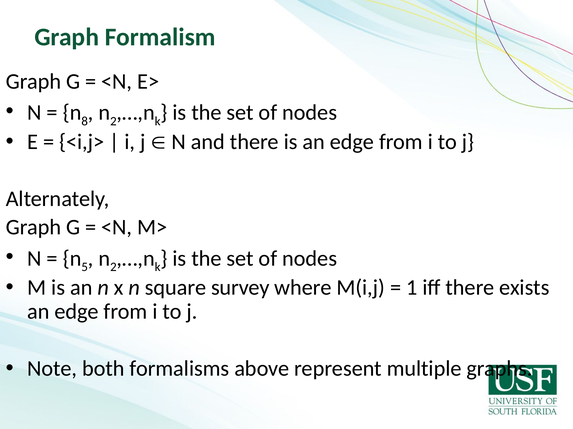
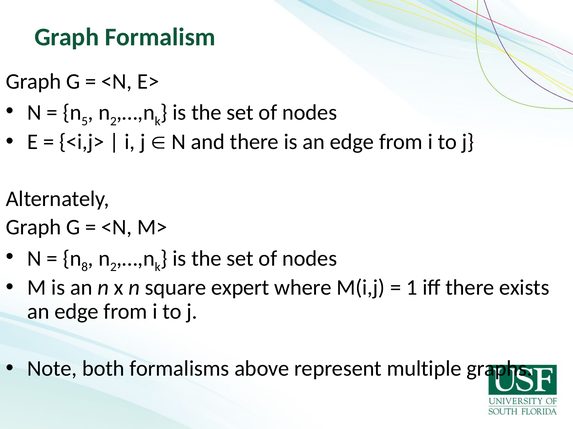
8: 8 -> 5
5: 5 -> 8
survey: survey -> expert
